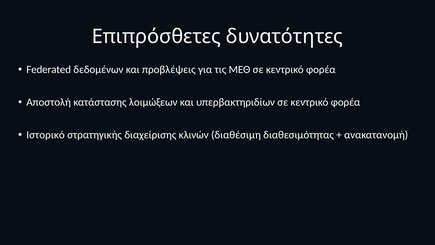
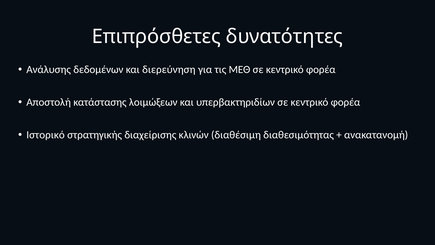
Federated: Federated -> Ανάλυσης
προβλέψεις: προβλέψεις -> διερεύνηση
